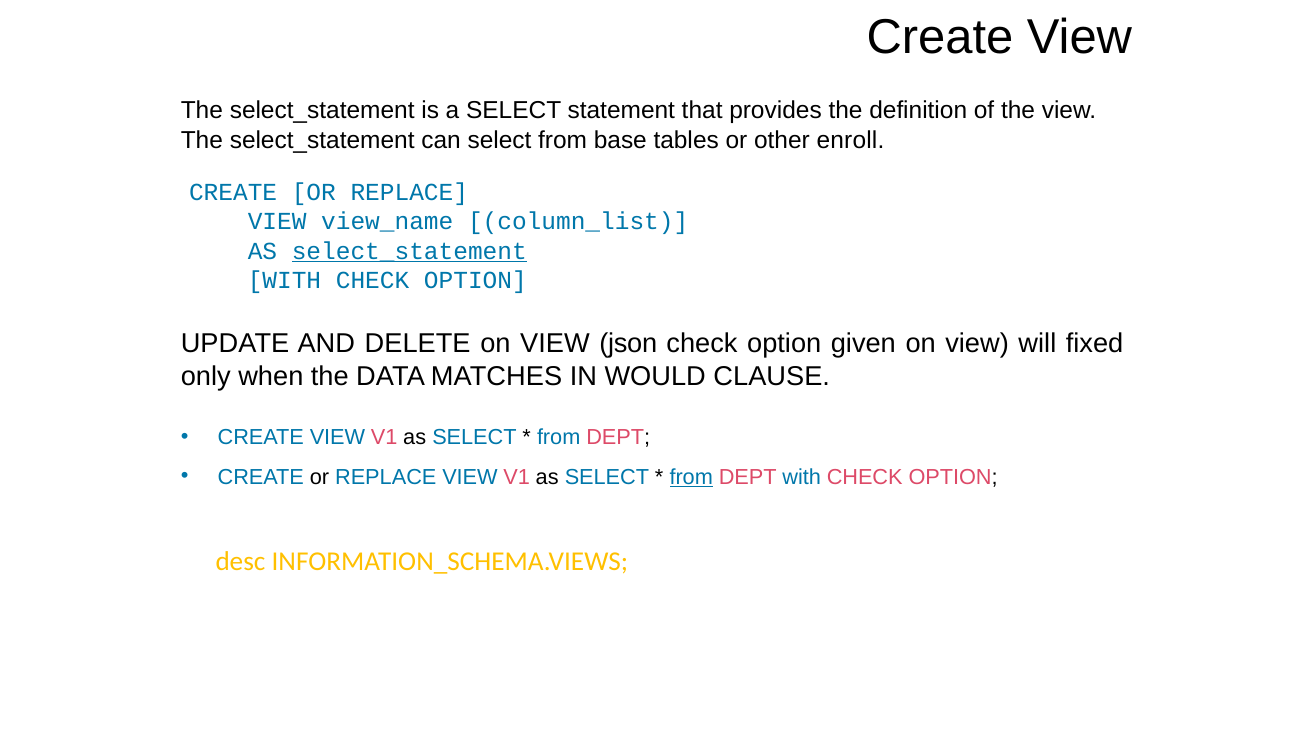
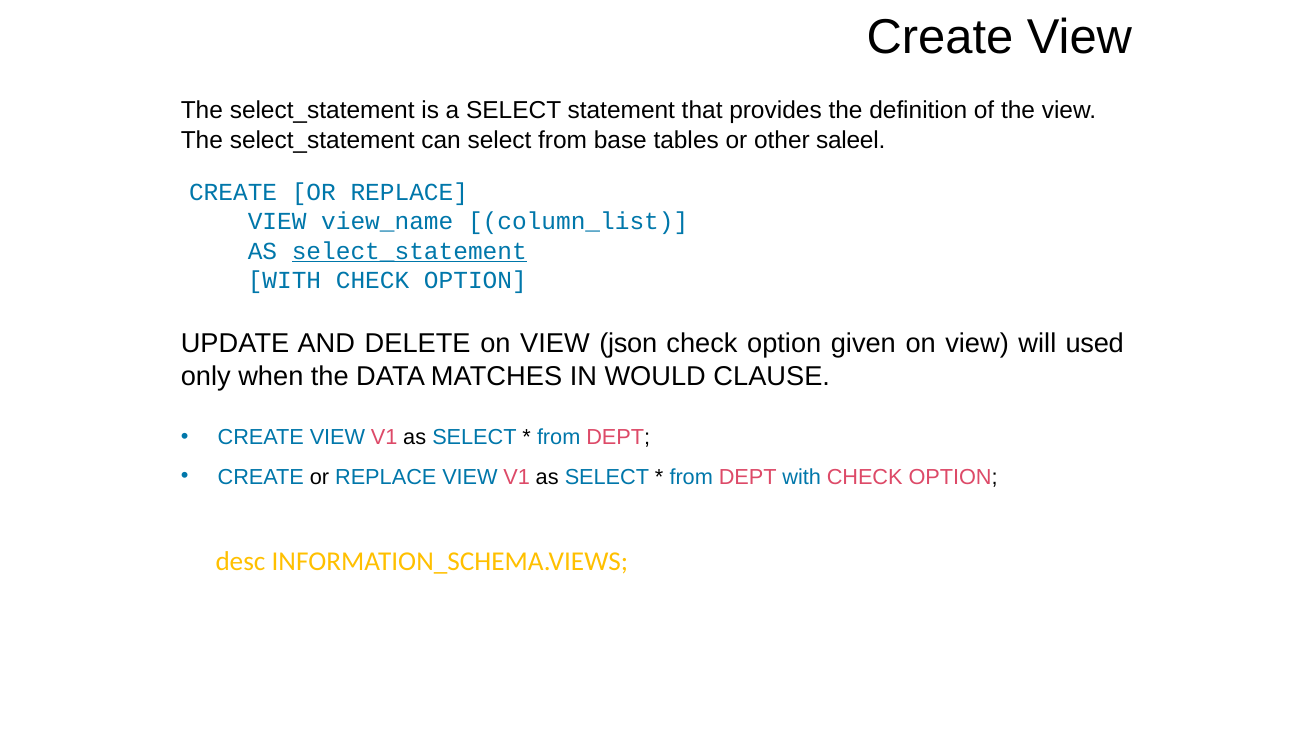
enroll: enroll -> saleel
fixed: fixed -> used
from at (691, 477) underline: present -> none
